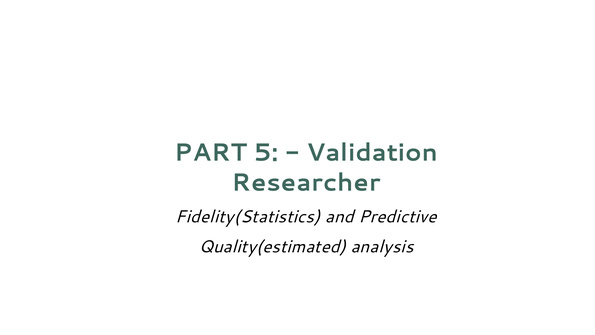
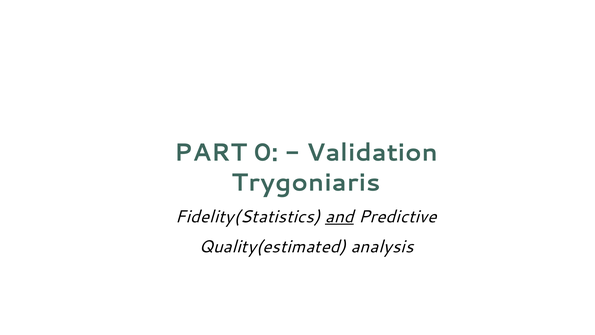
5: 5 -> 0
Researcher: Researcher -> Trygoniaris
and underline: none -> present
